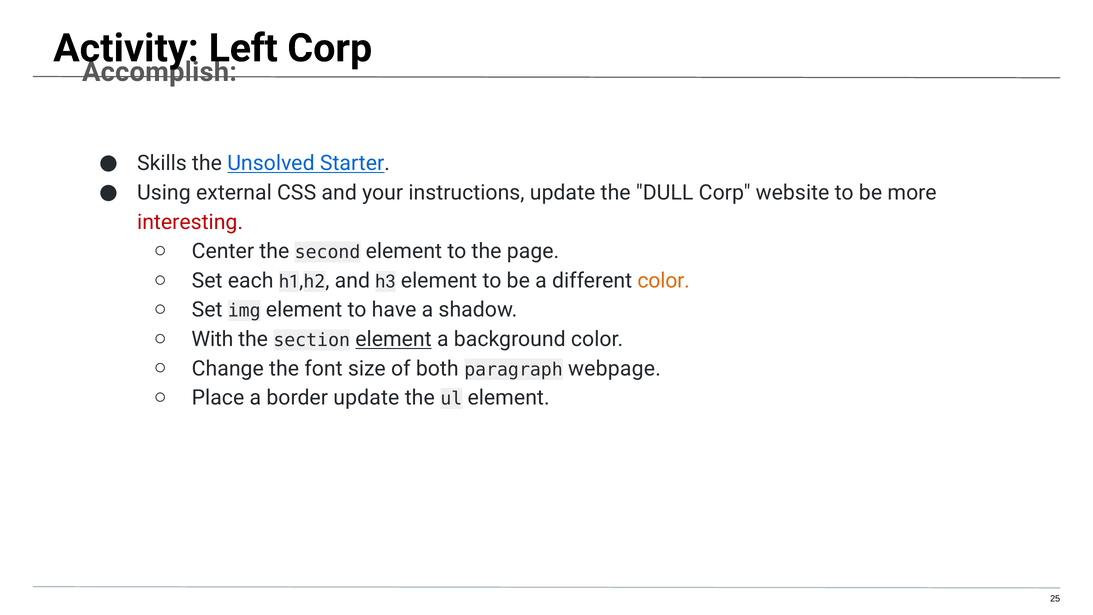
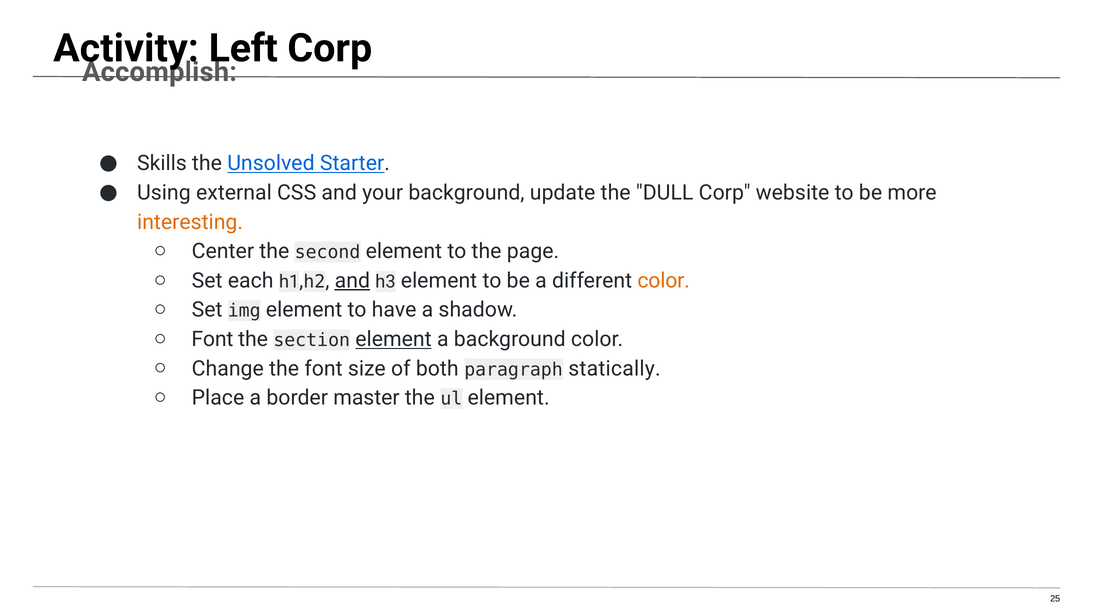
your instructions: instructions -> background
interesting colour: red -> orange
and at (352, 281) underline: none -> present
With at (212, 339): With -> Font
webpage: webpage -> statically
border update: update -> master
